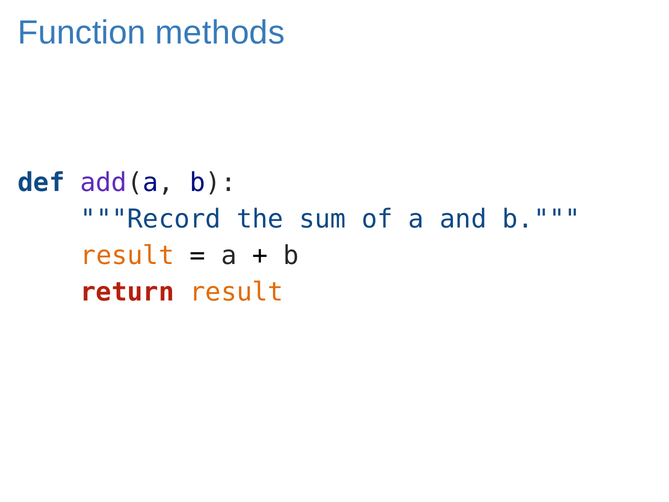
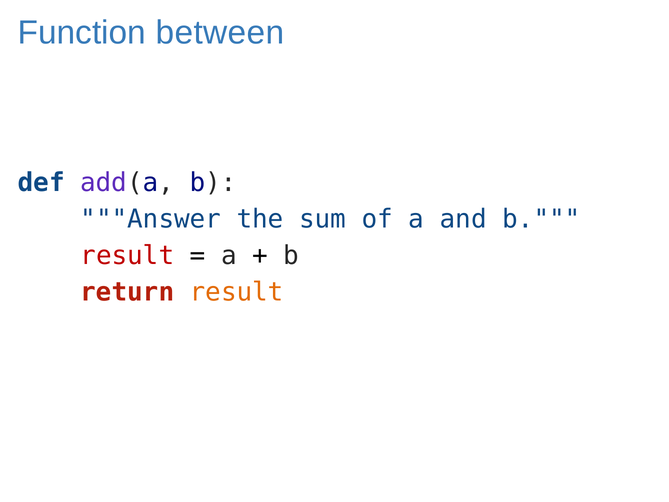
methods: methods -> between
Record: Record -> Answer
result at (127, 255) colour: orange -> red
